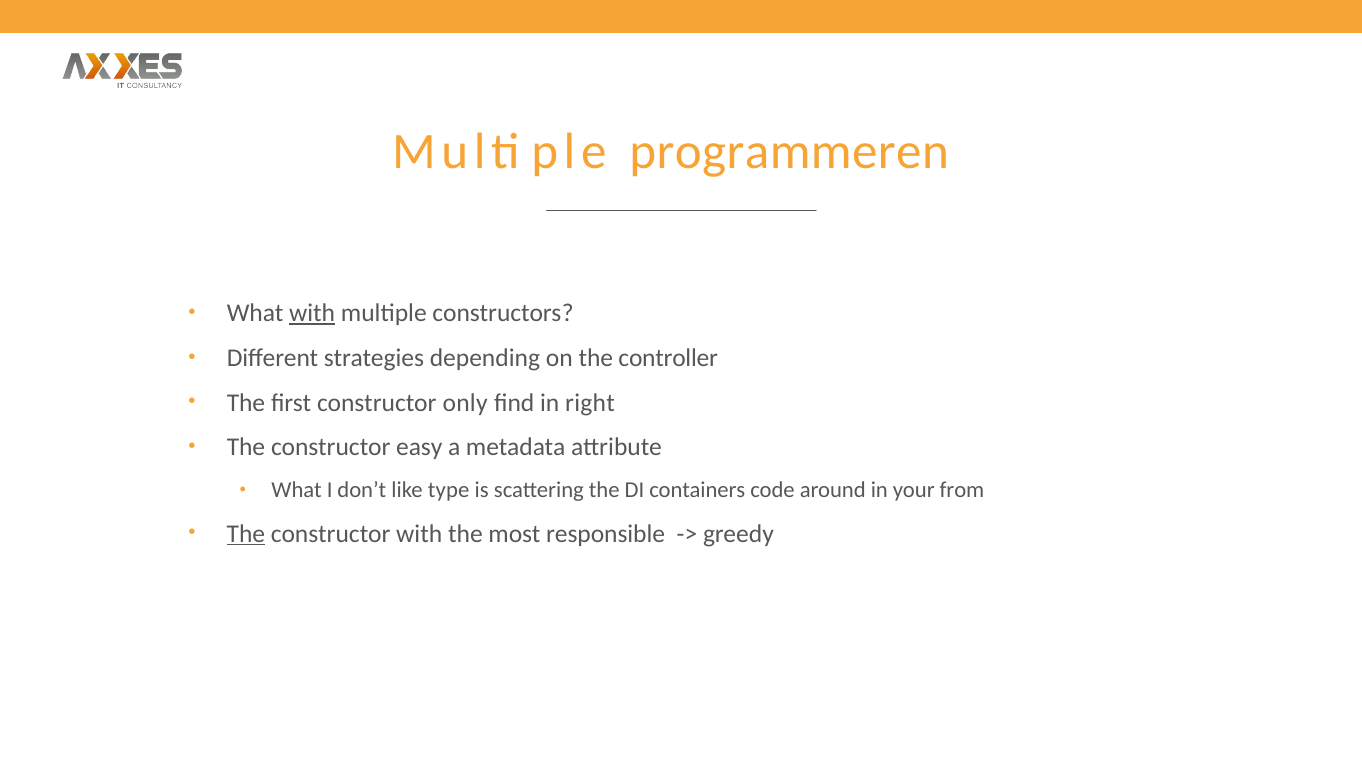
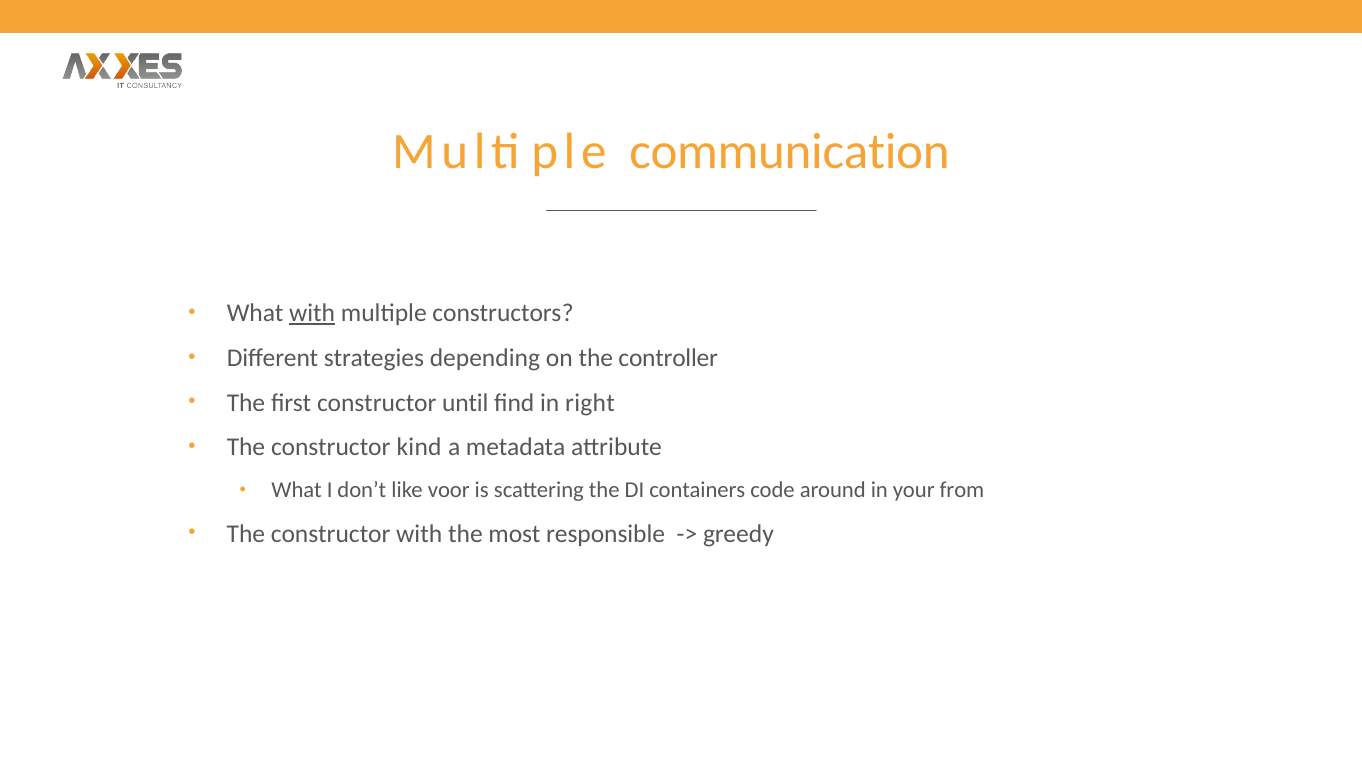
programmeren: programmeren -> communication
only: only -> until
easy: easy -> kind
type: type -> voor
The at (246, 534) underline: present -> none
